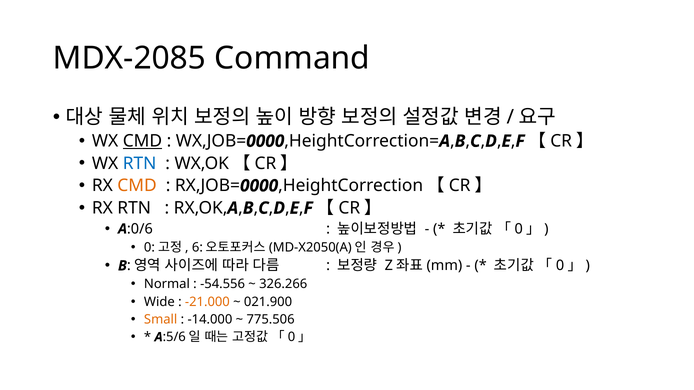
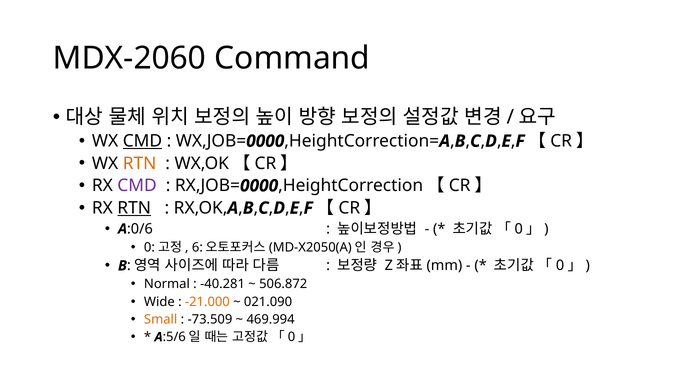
MDX-2085: MDX-2085 -> MDX-2060
RTN at (140, 164) colour: blue -> orange
CMD at (137, 186) colour: orange -> purple
RTN at (134, 208) underline: none -> present
-54.556: -54.556 -> -40.281
326.266: 326.266 -> 506.872
021.900: 021.900 -> 021.090
-14.000: -14.000 -> -73.509
775.506: 775.506 -> 469.994
